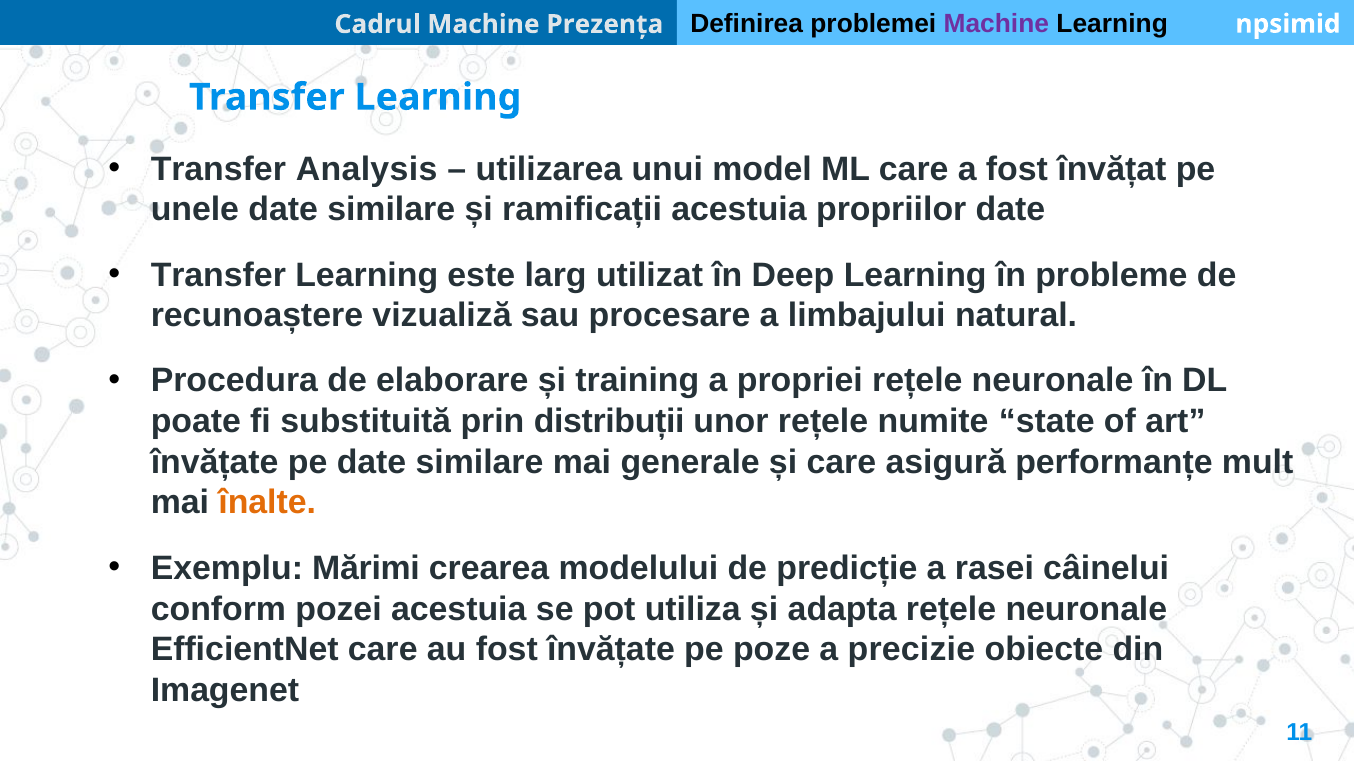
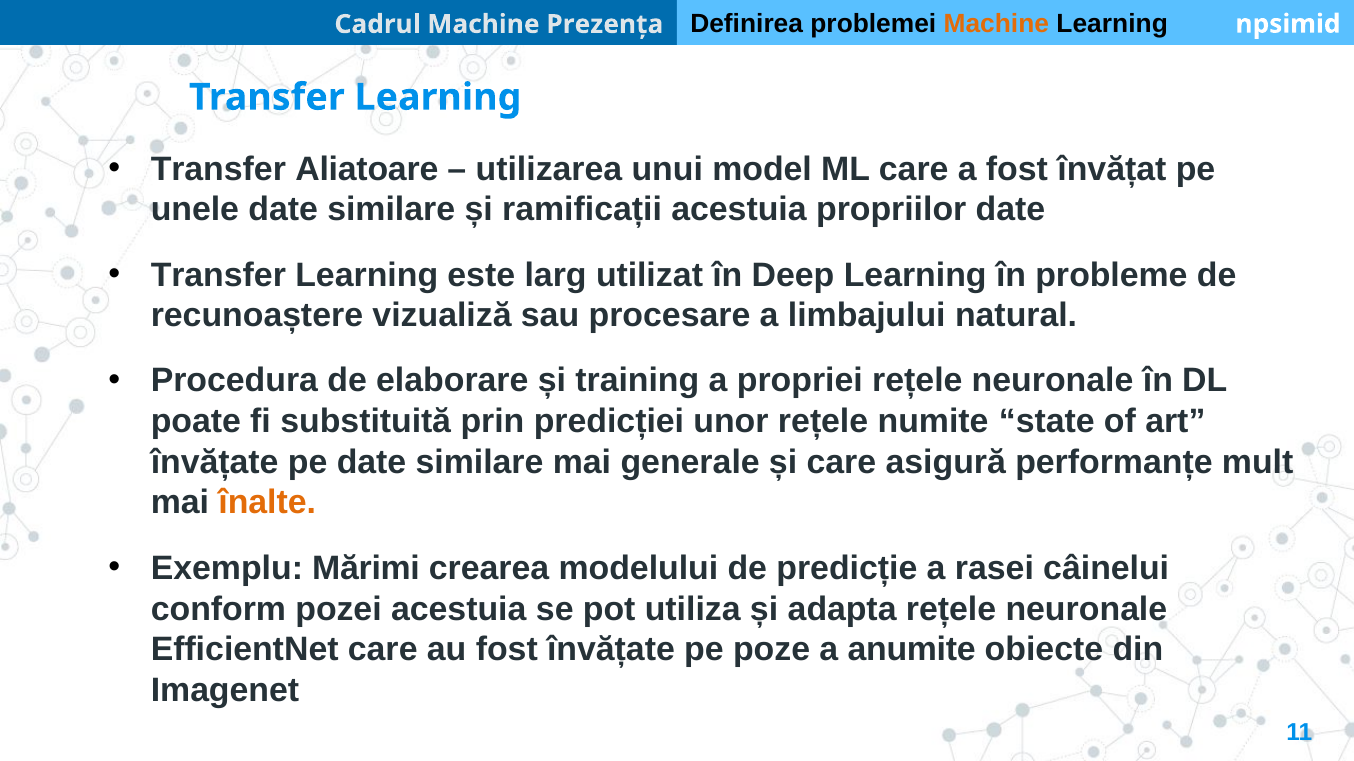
Machine at (996, 24) colour: purple -> orange
Analysis: Analysis -> Aliatoare
distribuții: distribuții -> predicției
precizie: precizie -> anumite
